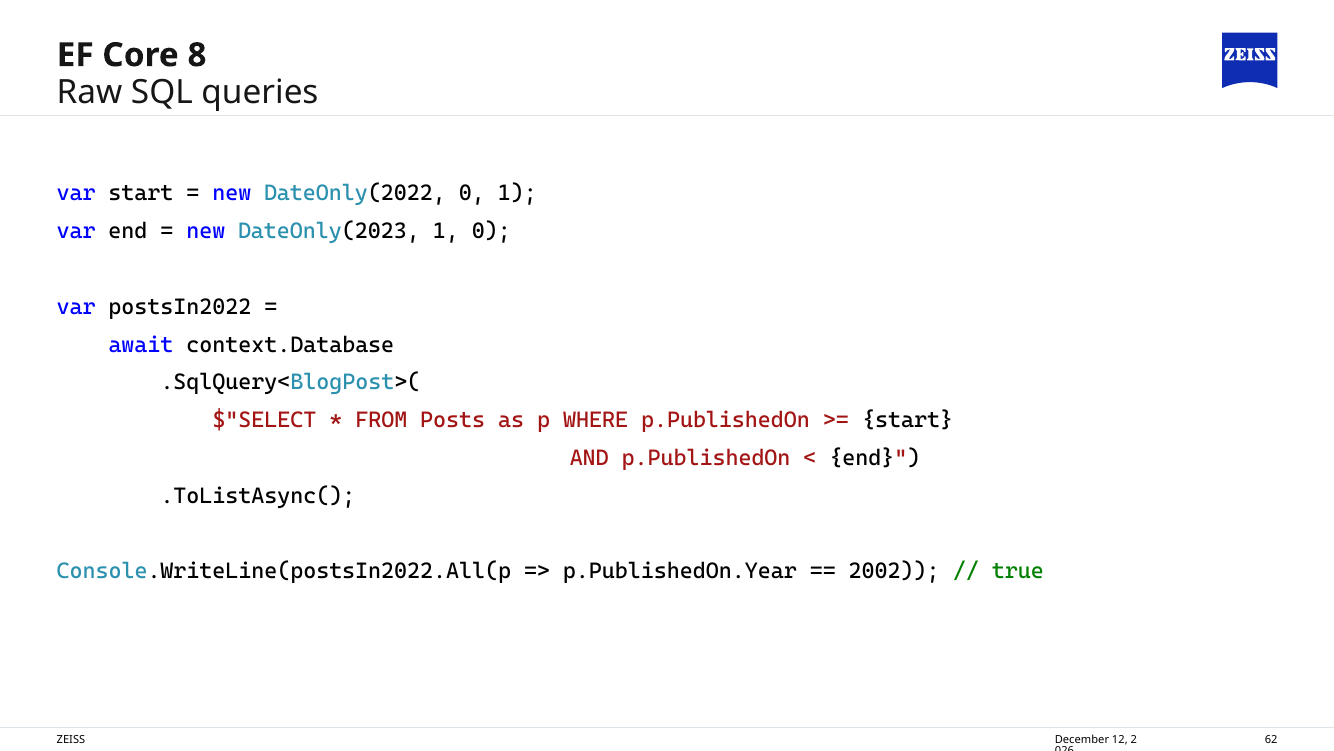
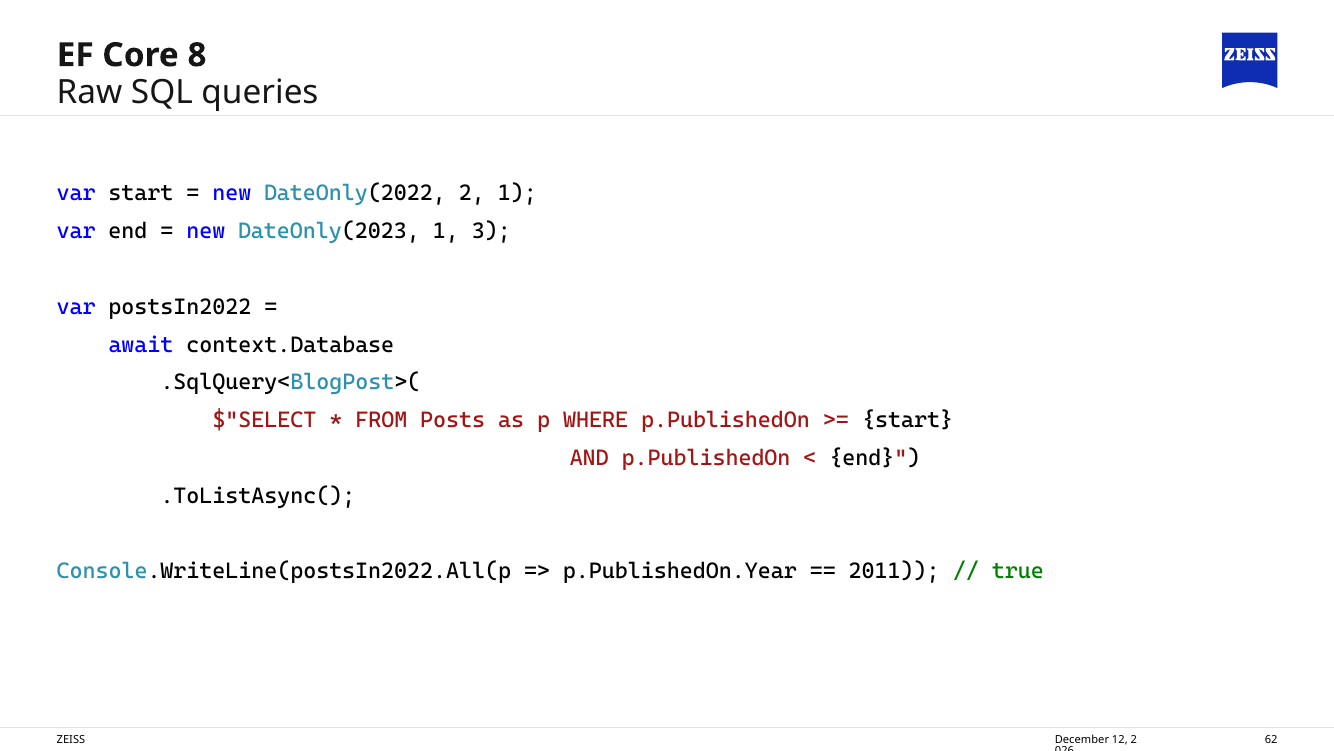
DateOnly(2022 0: 0 -> 2
1 0: 0 -> 3
2002: 2002 -> 2011
